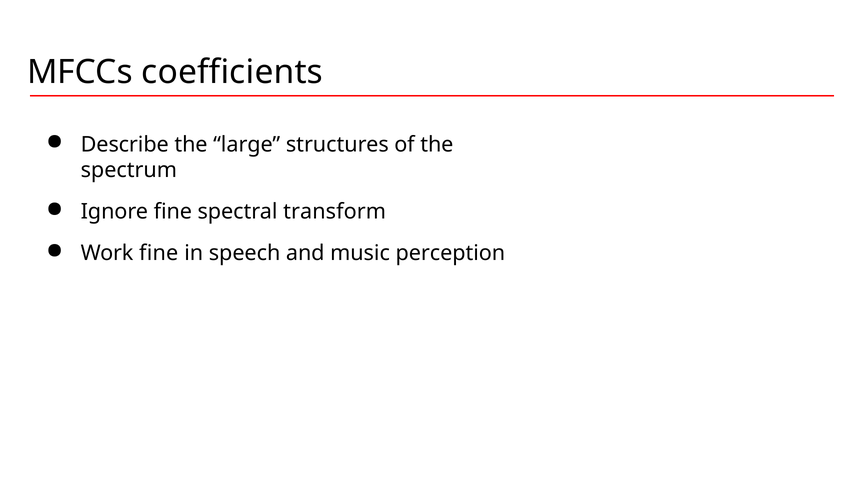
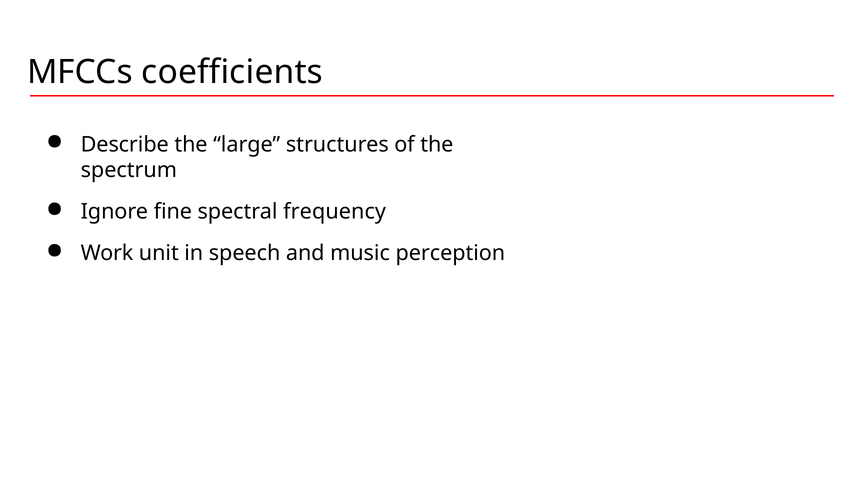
transform: transform -> frequency
Work fine: fine -> unit
